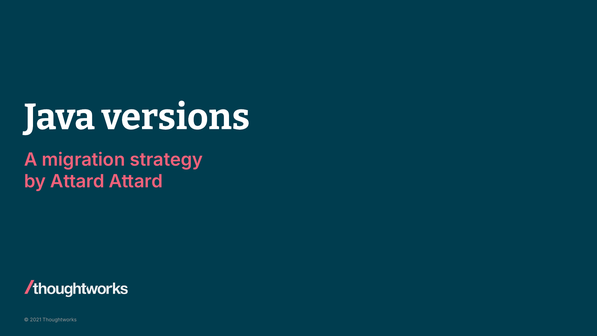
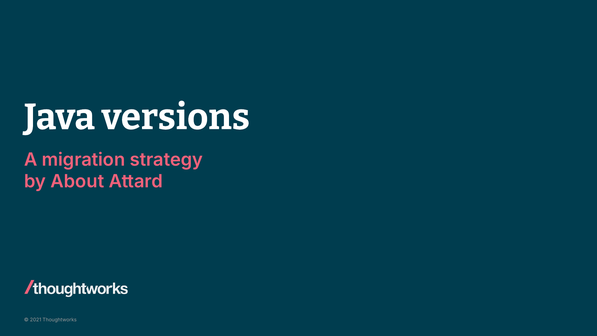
by Attard: Attard -> About
